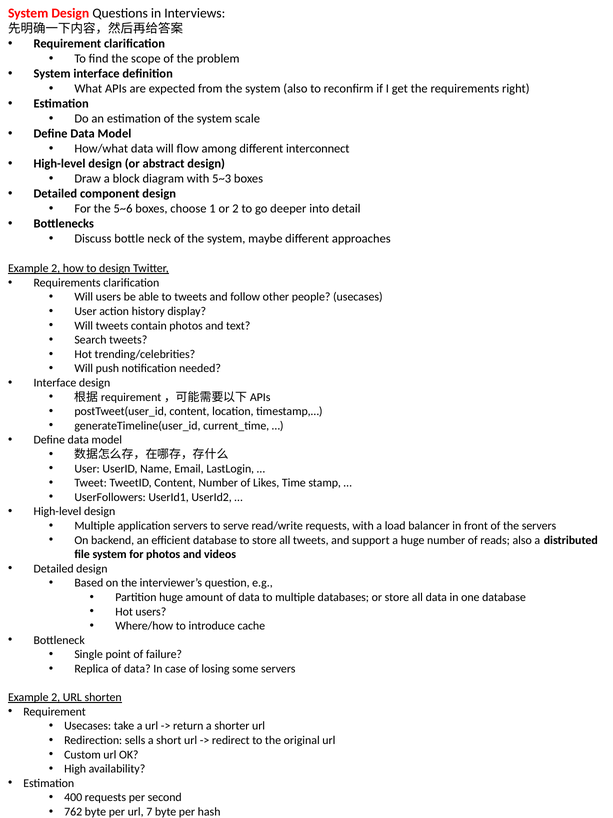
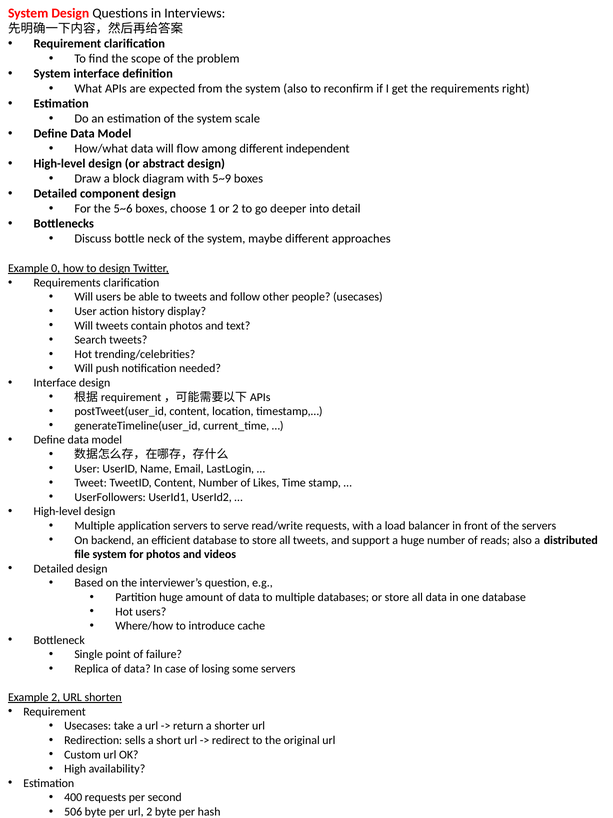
interconnect: interconnect -> independent
5~3: 5~3 -> 5~9
2 at (56, 268): 2 -> 0
762 at (73, 811): 762 -> 506
url 7: 7 -> 2
